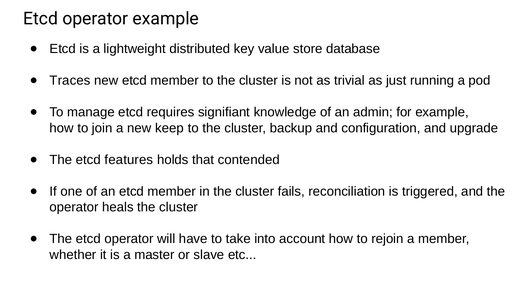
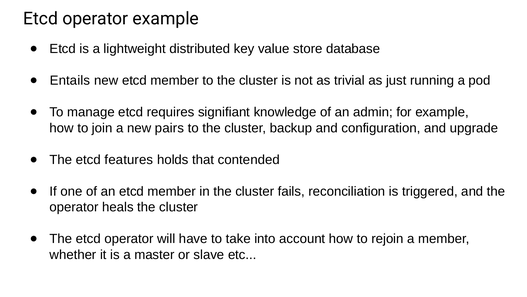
Traces: Traces -> Entails
keep: keep -> pairs
